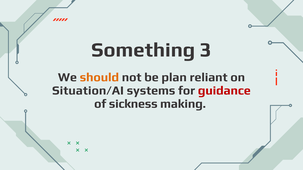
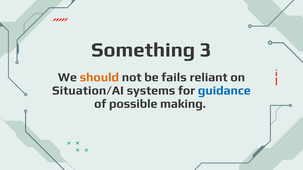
plan: plan -> fails
guidance colour: red -> blue
sickness: sickness -> possible
